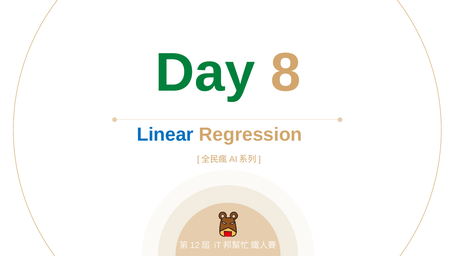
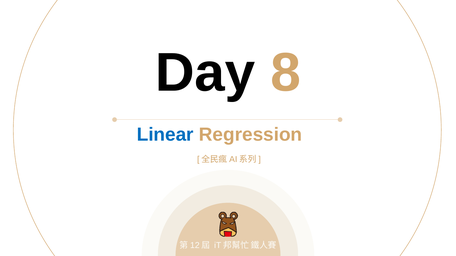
Day colour: green -> black
